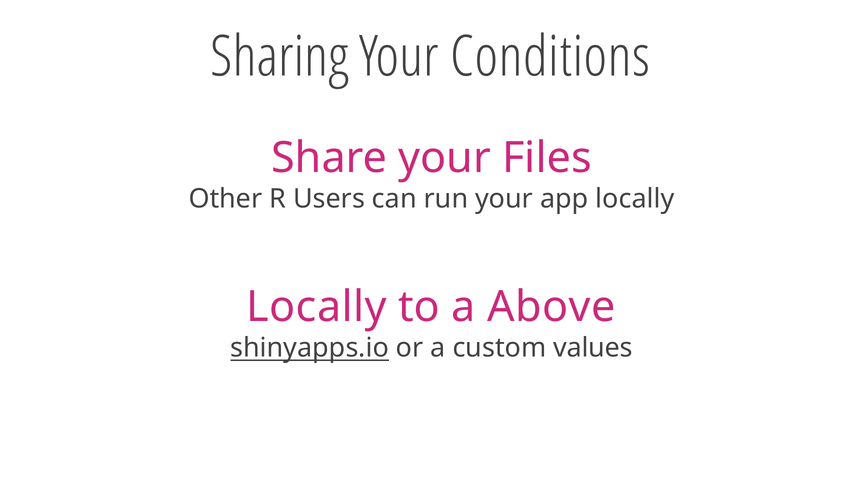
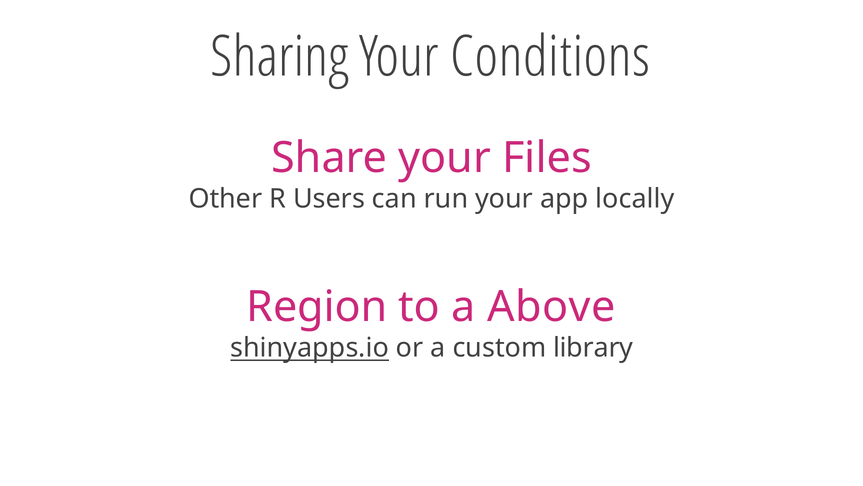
Locally at (317, 307): Locally -> Region
values: values -> library
